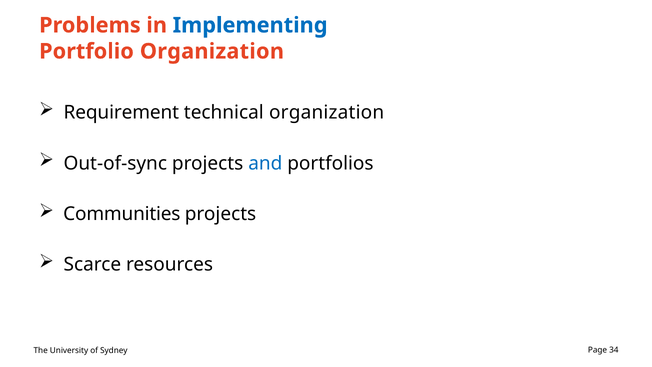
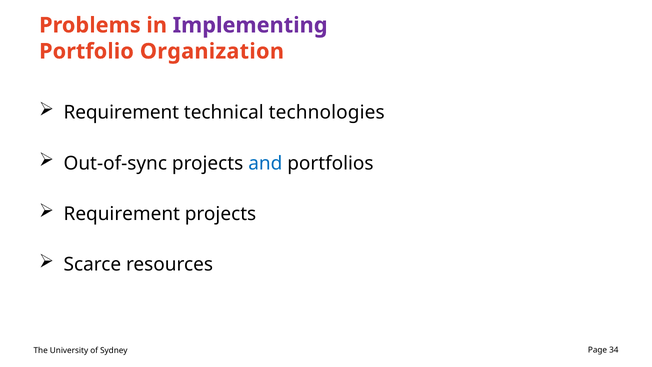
Implementing colour: blue -> purple
technical organization: organization -> technologies
Communities at (122, 214): Communities -> Requirement
